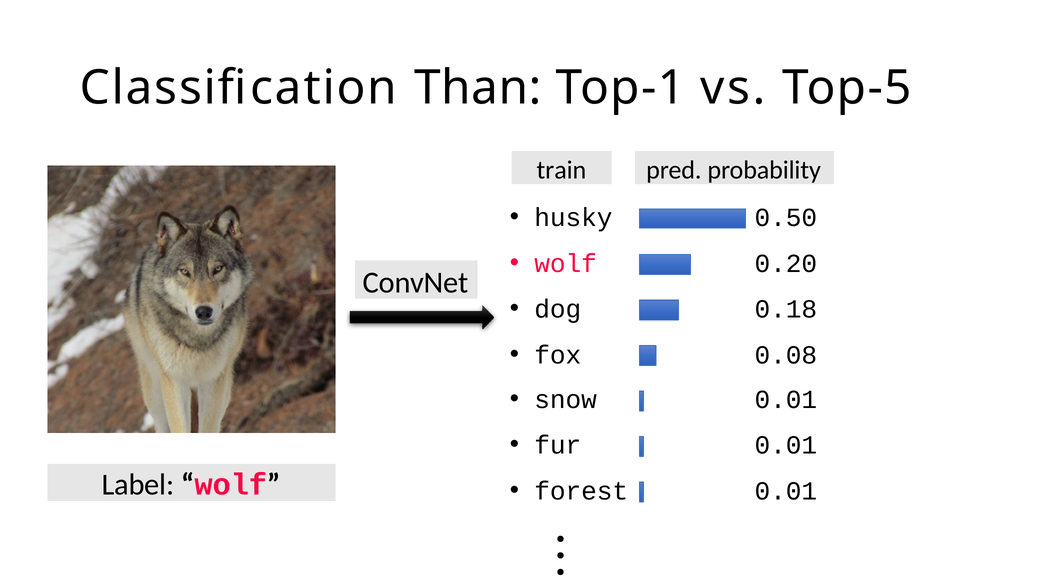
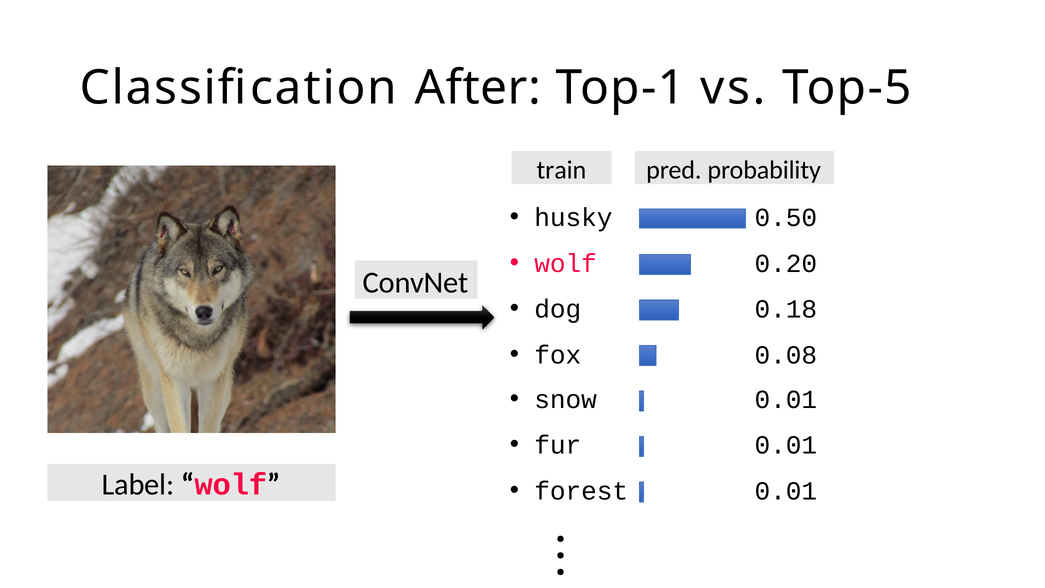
Than: Than -> After
